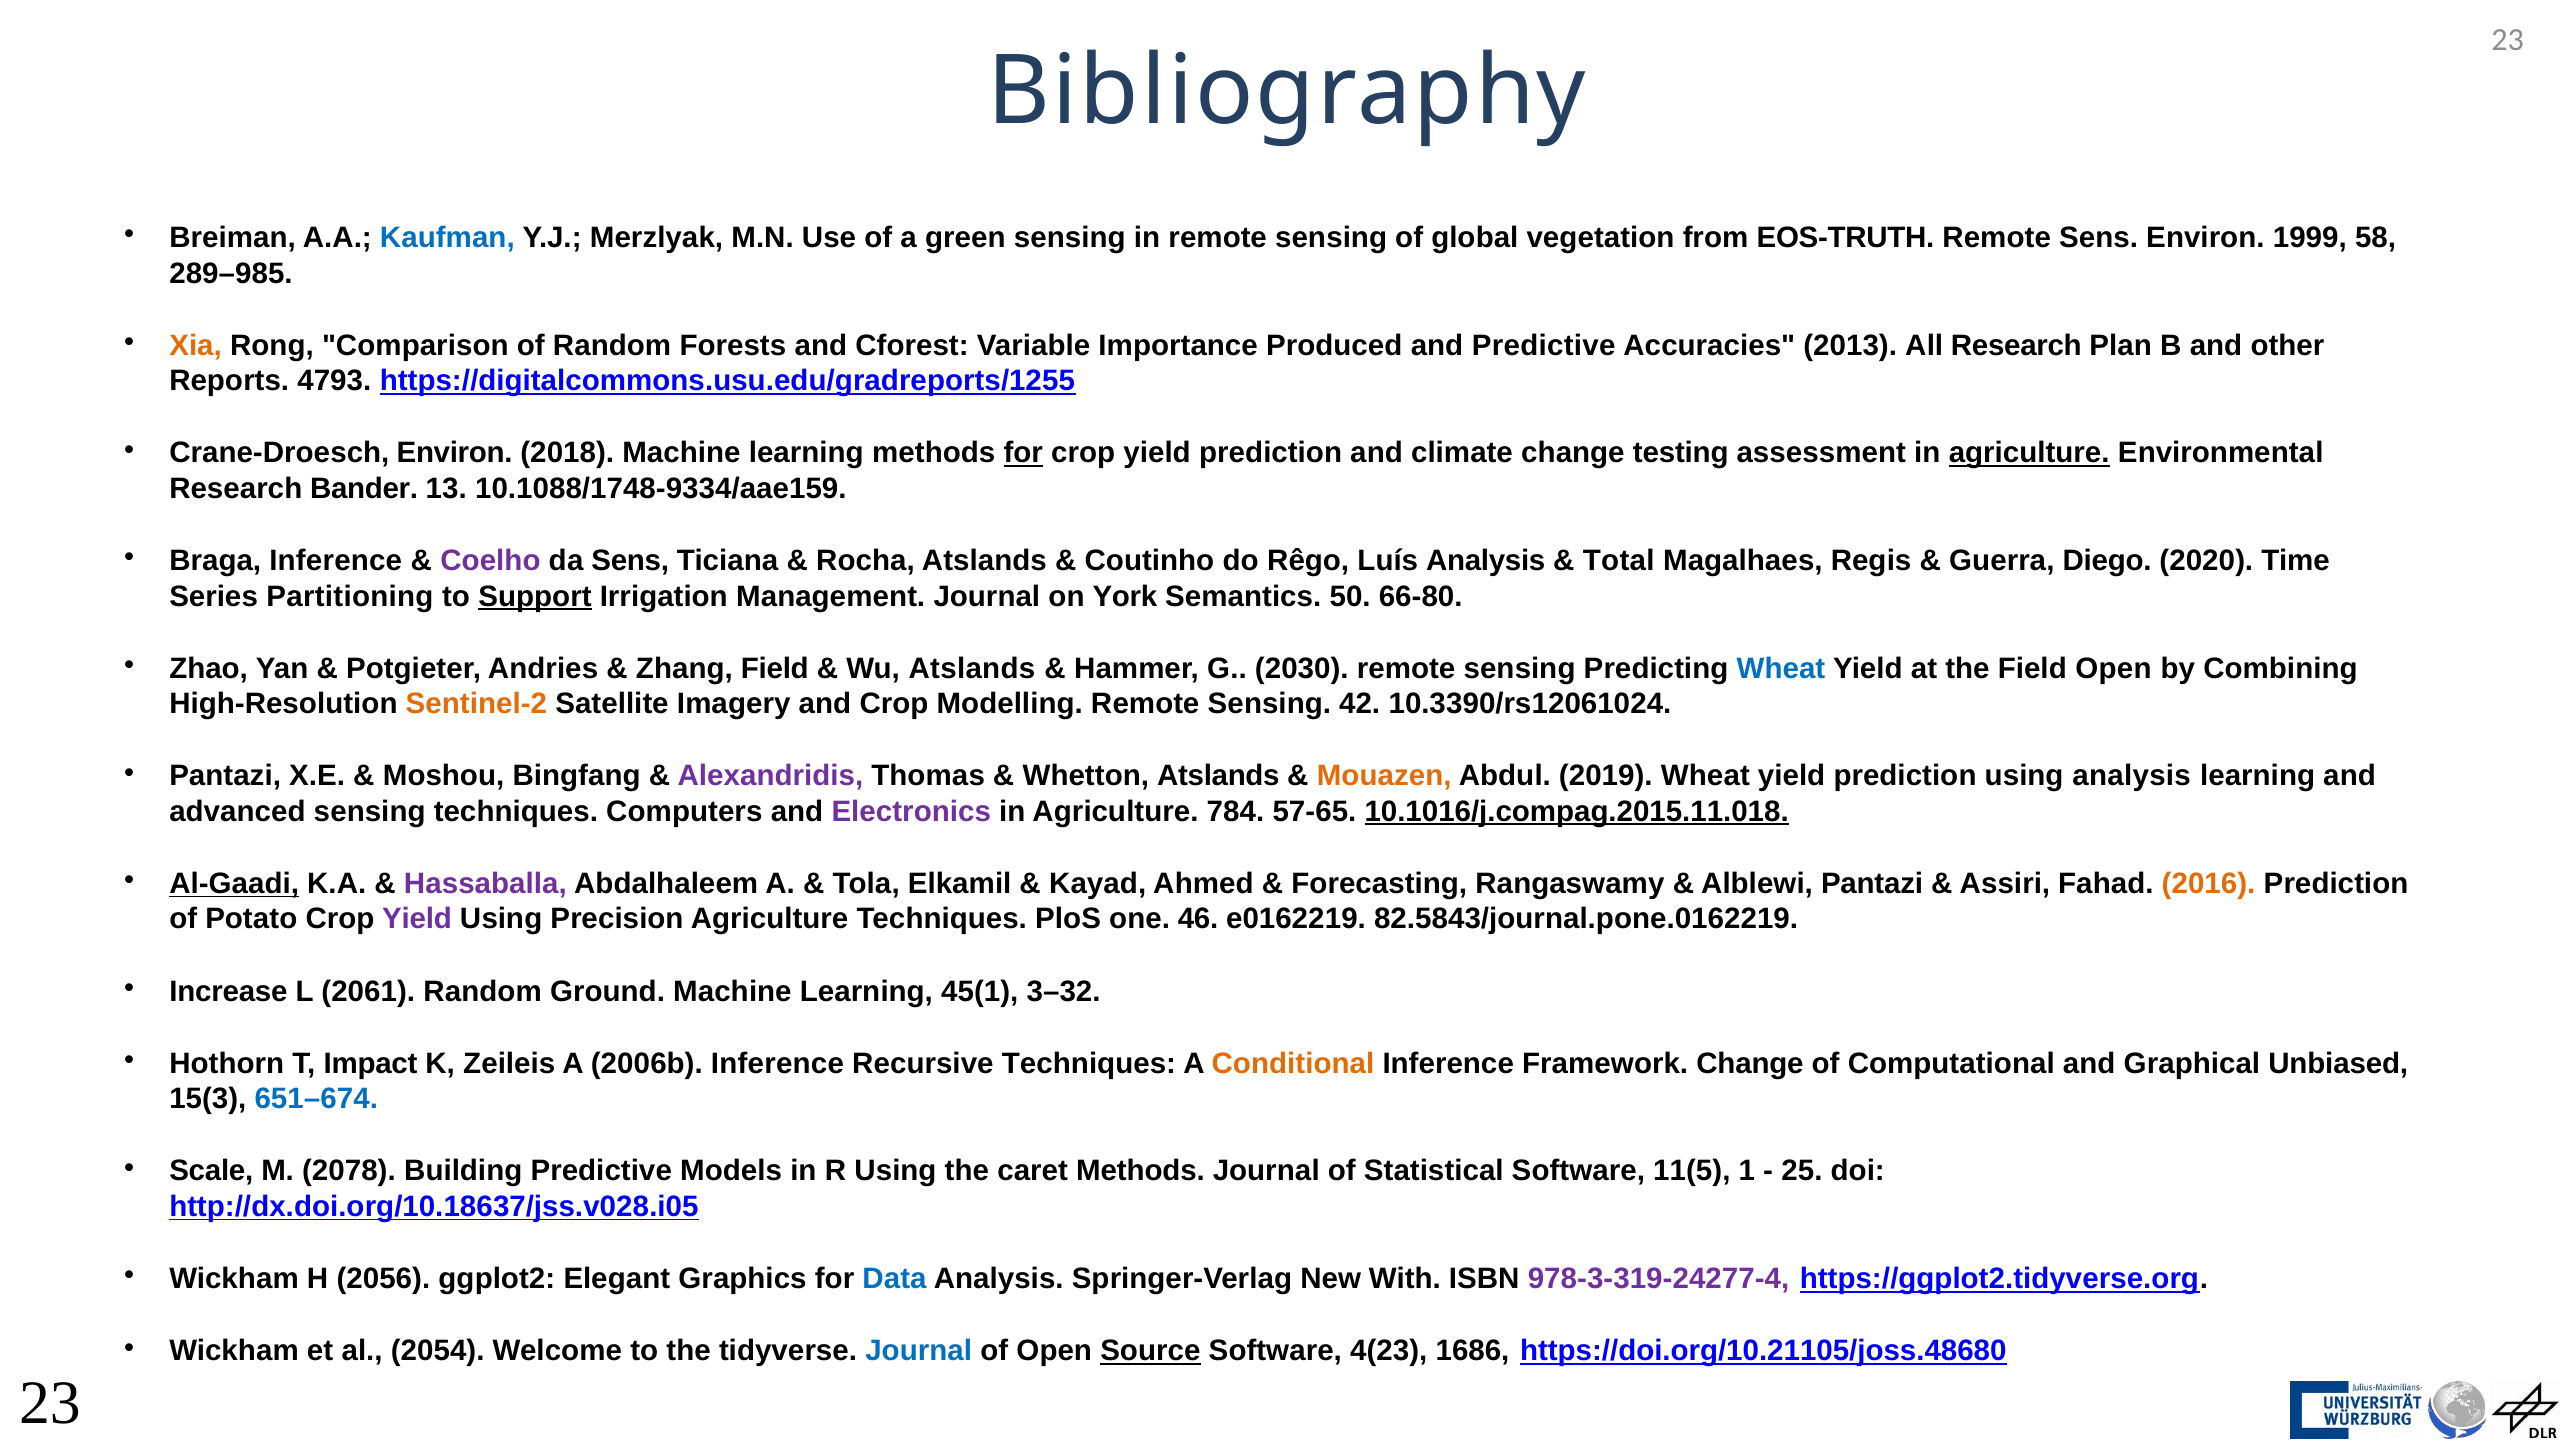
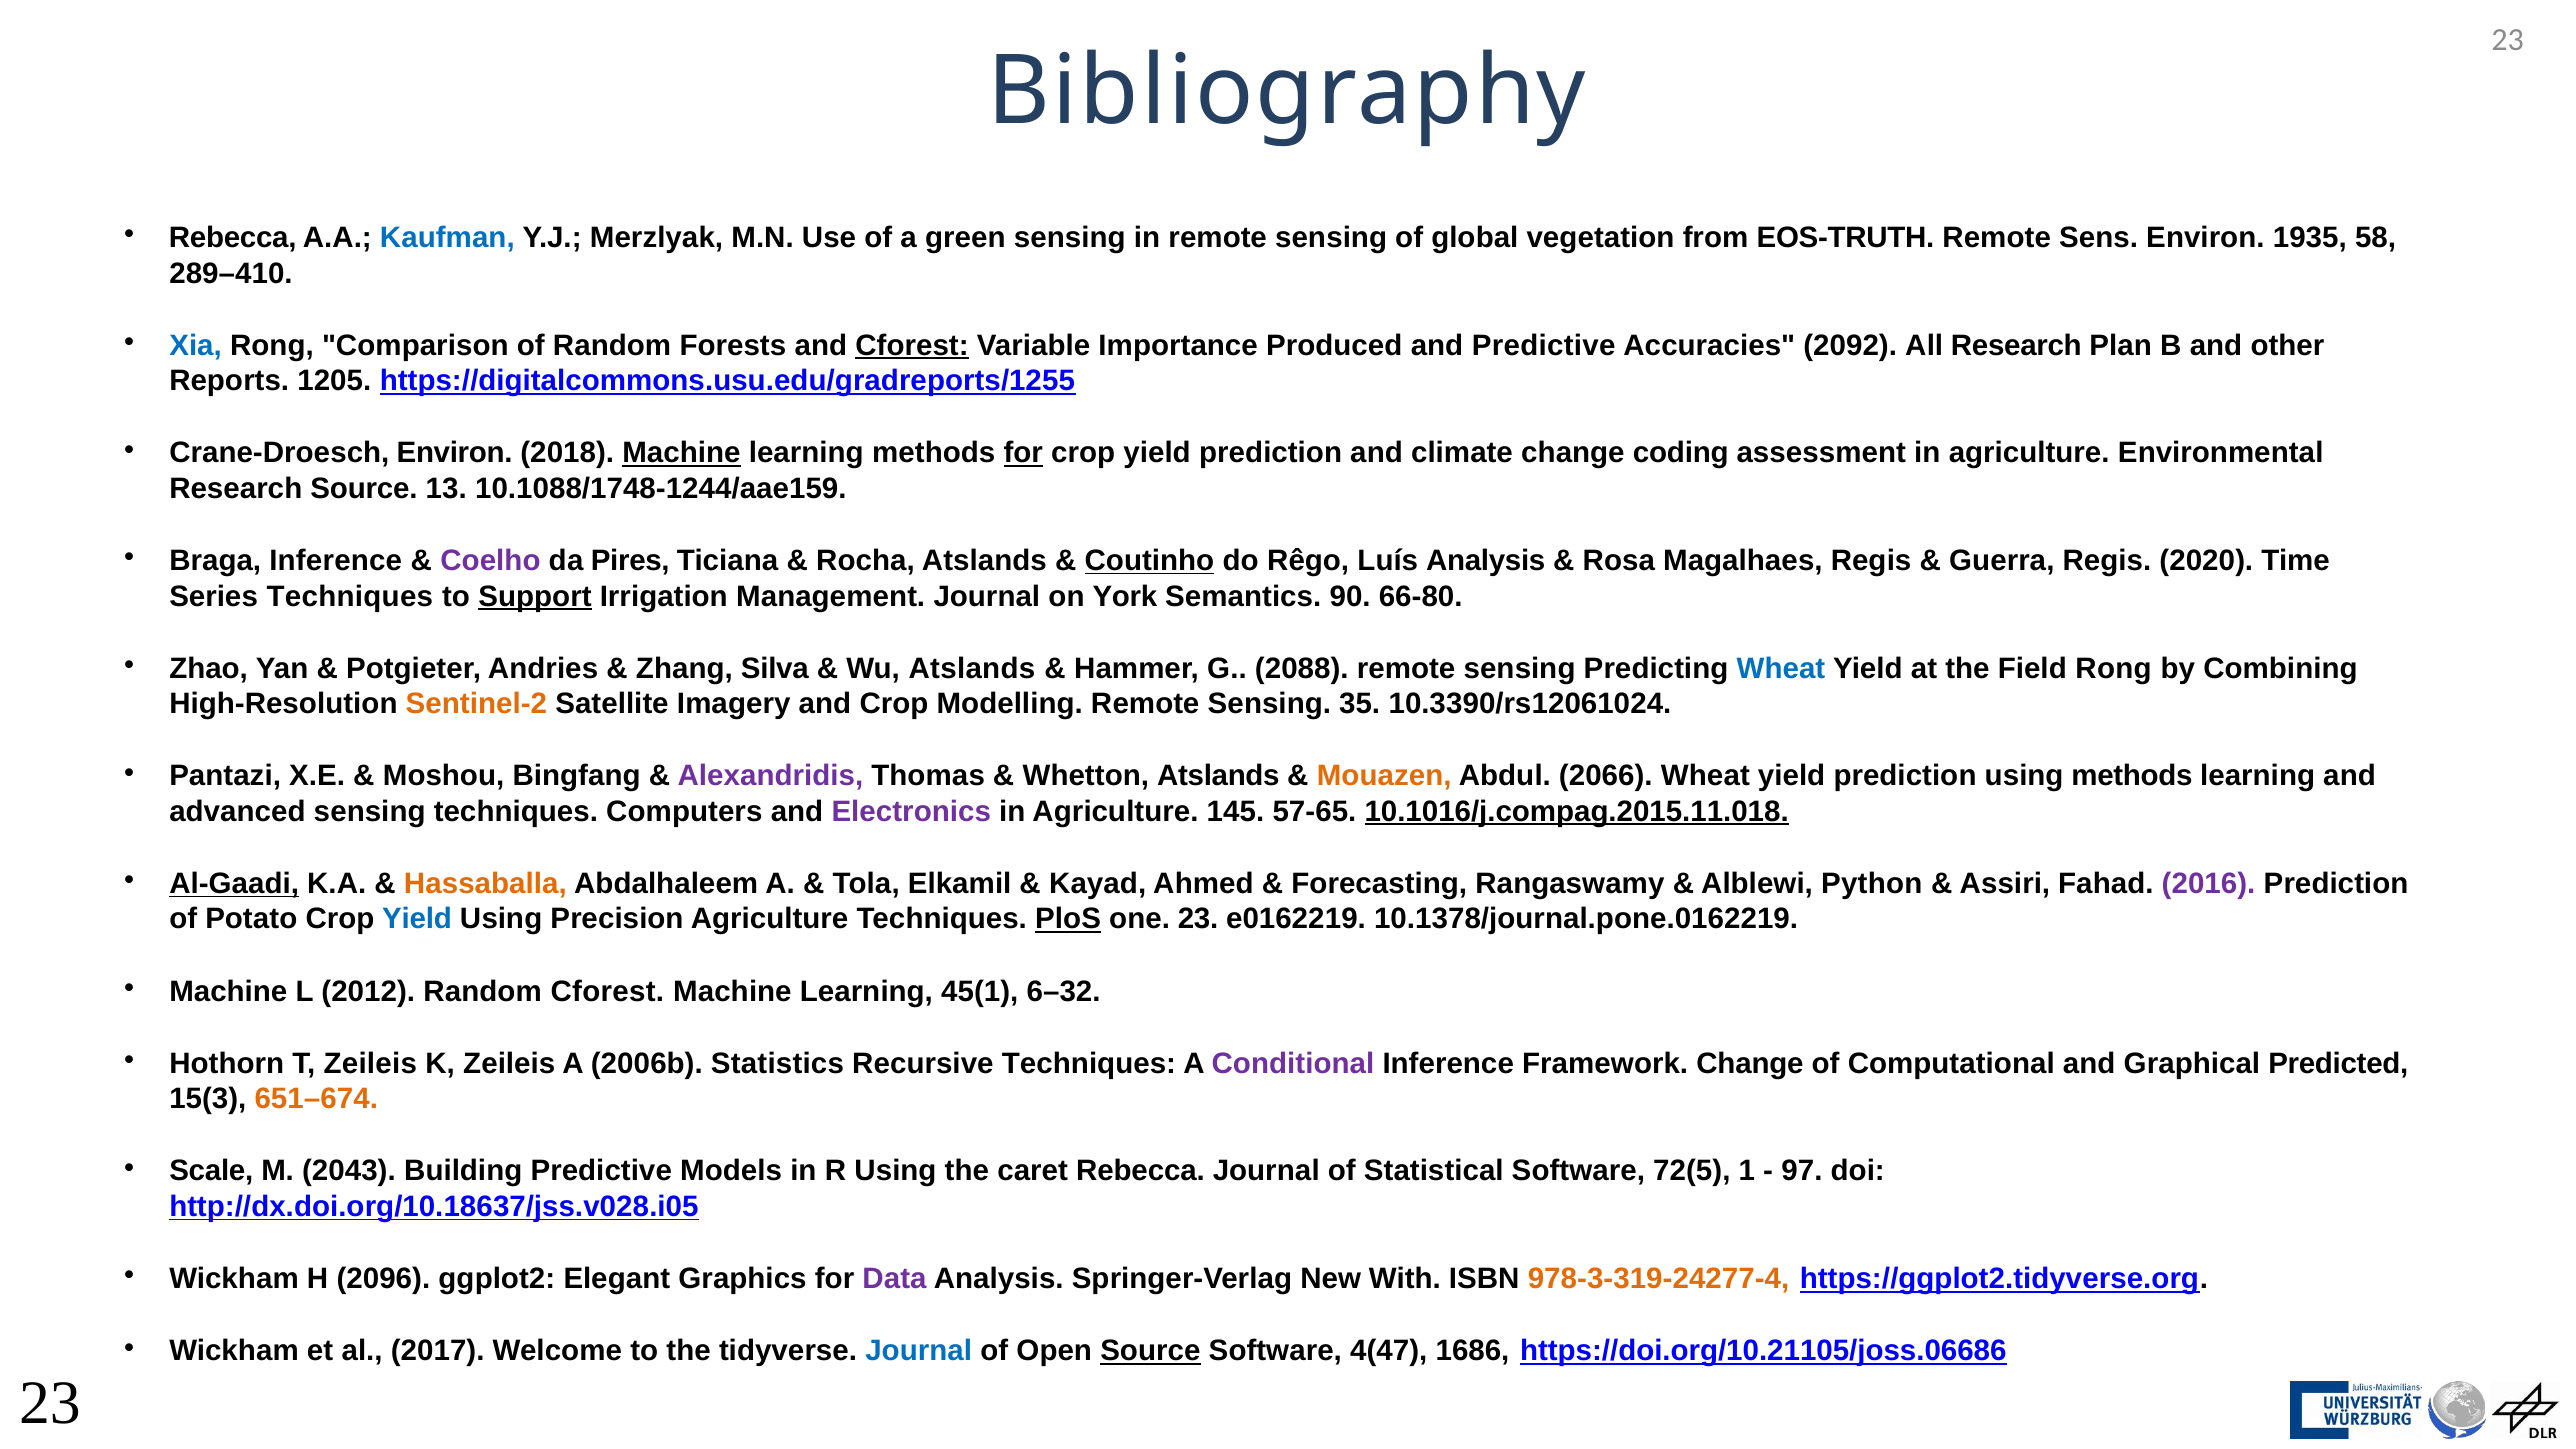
Breiman at (233, 238): Breiman -> Rebecca
1999: 1999 -> 1935
289–985: 289–985 -> 289–410
Xia colour: orange -> blue
Cforest at (912, 346) underline: none -> present
2013: 2013 -> 2092
4793: 4793 -> 1205
Machine at (681, 453) underline: none -> present
testing: testing -> coding
agriculture at (2029, 453) underline: present -> none
Research Bander: Bander -> Source
10.1088/1748-9334/aae159: 10.1088/1748-9334/aae159 -> 10.1088/1748-1244/aae159
da Sens: Sens -> Pires
Coutinho underline: none -> present
Total: Total -> Rosa
Guerra Diego: Diego -> Regis
Series Partitioning: Partitioning -> Techniques
50: 50 -> 90
Zhang Field: Field -> Silva
2030: 2030 -> 2088
Field Open: Open -> Rong
42: 42 -> 35
2019: 2019 -> 2066
using analysis: analysis -> methods
784: 784 -> 145
Hassaballa colour: purple -> orange
Alblewi Pantazi: Pantazi -> Python
2016 colour: orange -> purple
Yield at (417, 919) colour: purple -> blue
PloS underline: none -> present
one 46: 46 -> 23
82.5843/journal.pone.0162219: 82.5843/journal.pone.0162219 -> 10.1378/journal.pone.0162219
Increase at (228, 991): Increase -> Machine
2061: 2061 -> 2012
Random Ground: Ground -> Cforest
3–32: 3–32 -> 6–32
T Impact: Impact -> Zeileis
2006b Inference: Inference -> Statistics
Conditional colour: orange -> purple
Unbiased: Unbiased -> Predicted
651–674 colour: blue -> orange
2078: 2078 -> 2043
caret Methods: Methods -> Rebecca
11(5: 11(5 -> 72(5
25: 25 -> 97
2056: 2056 -> 2096
Data colour: blue -> purple
978-3-319-24277-4 colour: purple -> orange
2054: 2054 -> 2017
4(23: 4(23 -> 4(47
https://doi.org/10.21105/joss.48680: https://doi.org/10.21105/joss.48680 -> https://doi.org/10.21105/joss.06686
